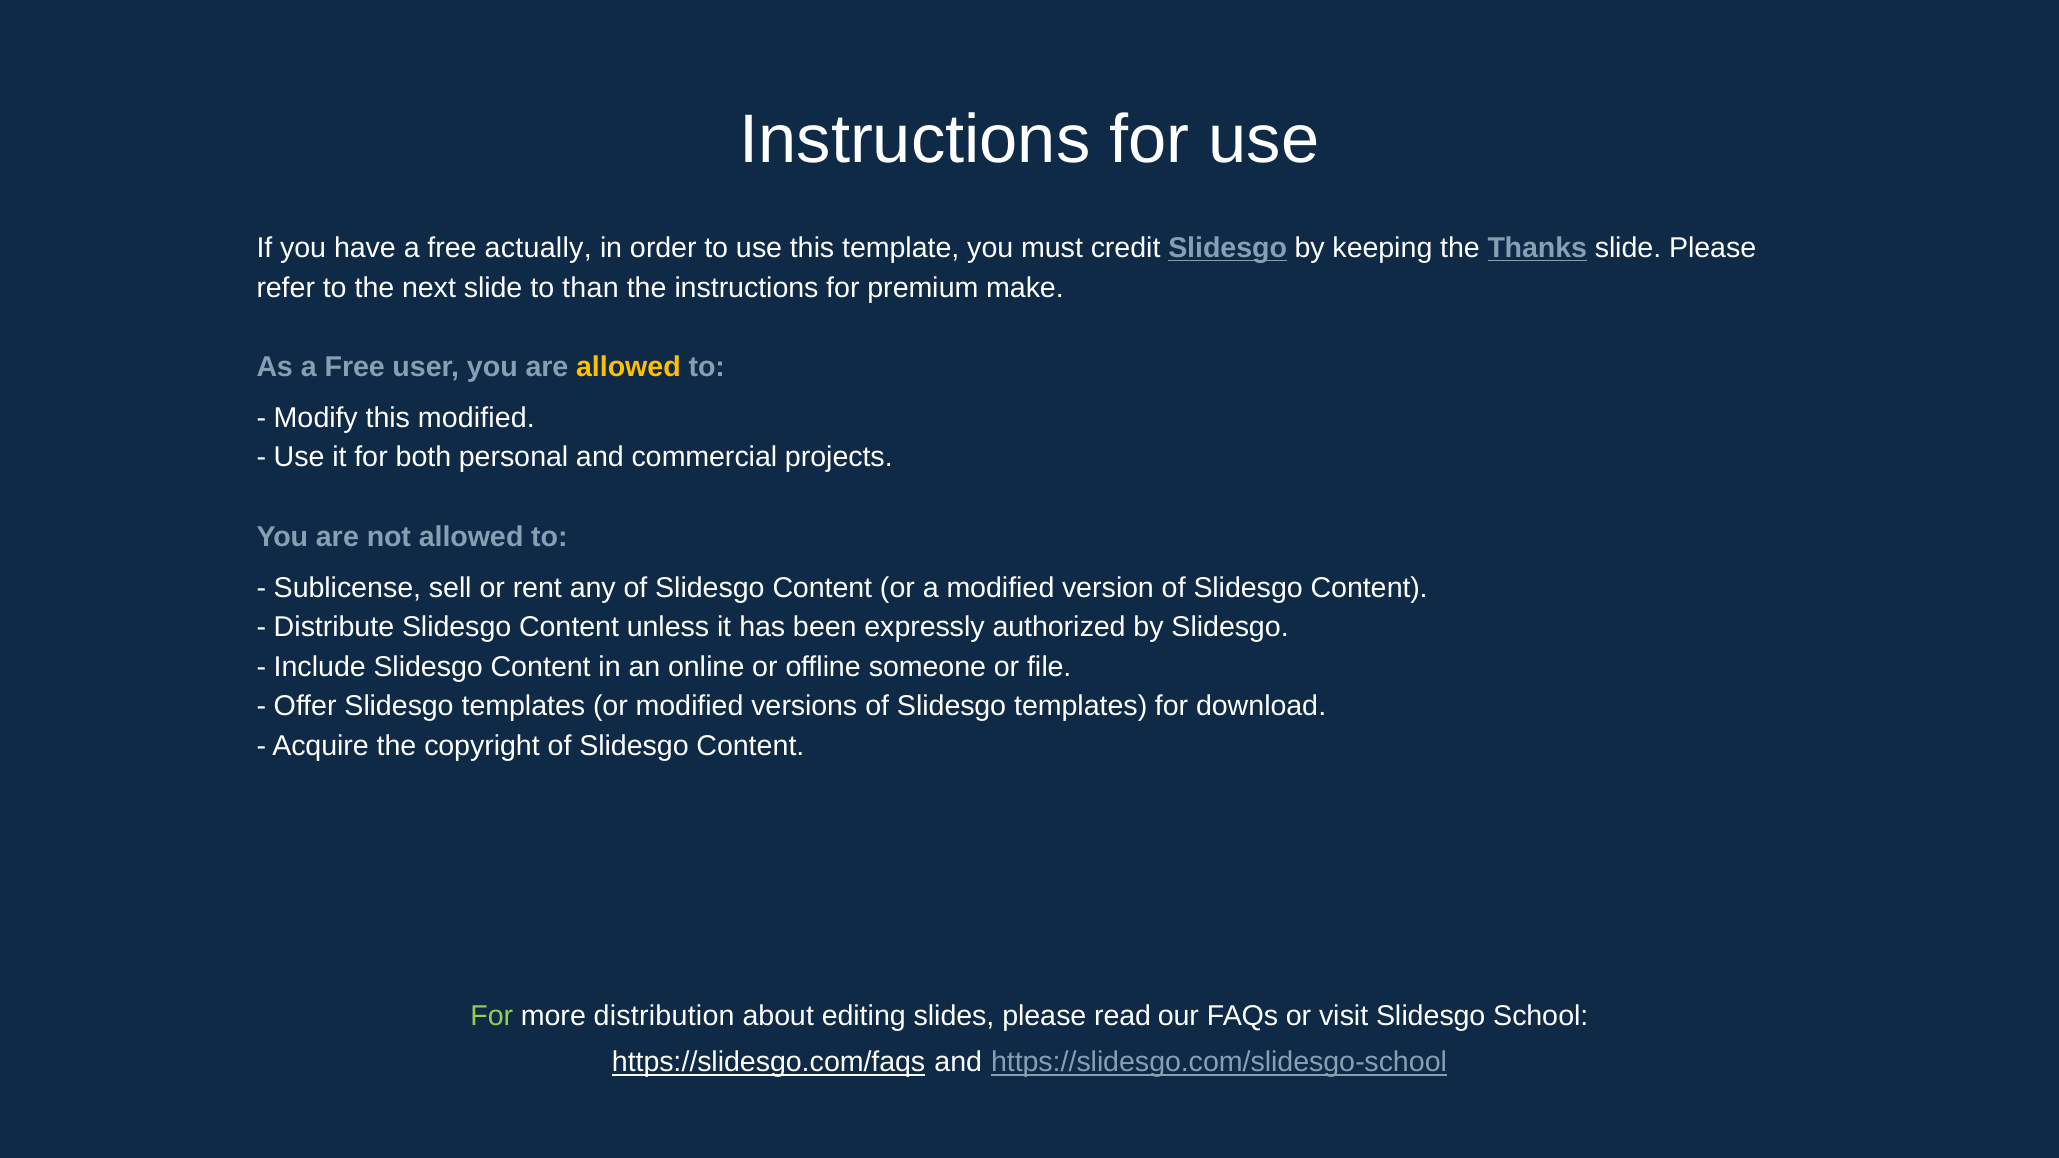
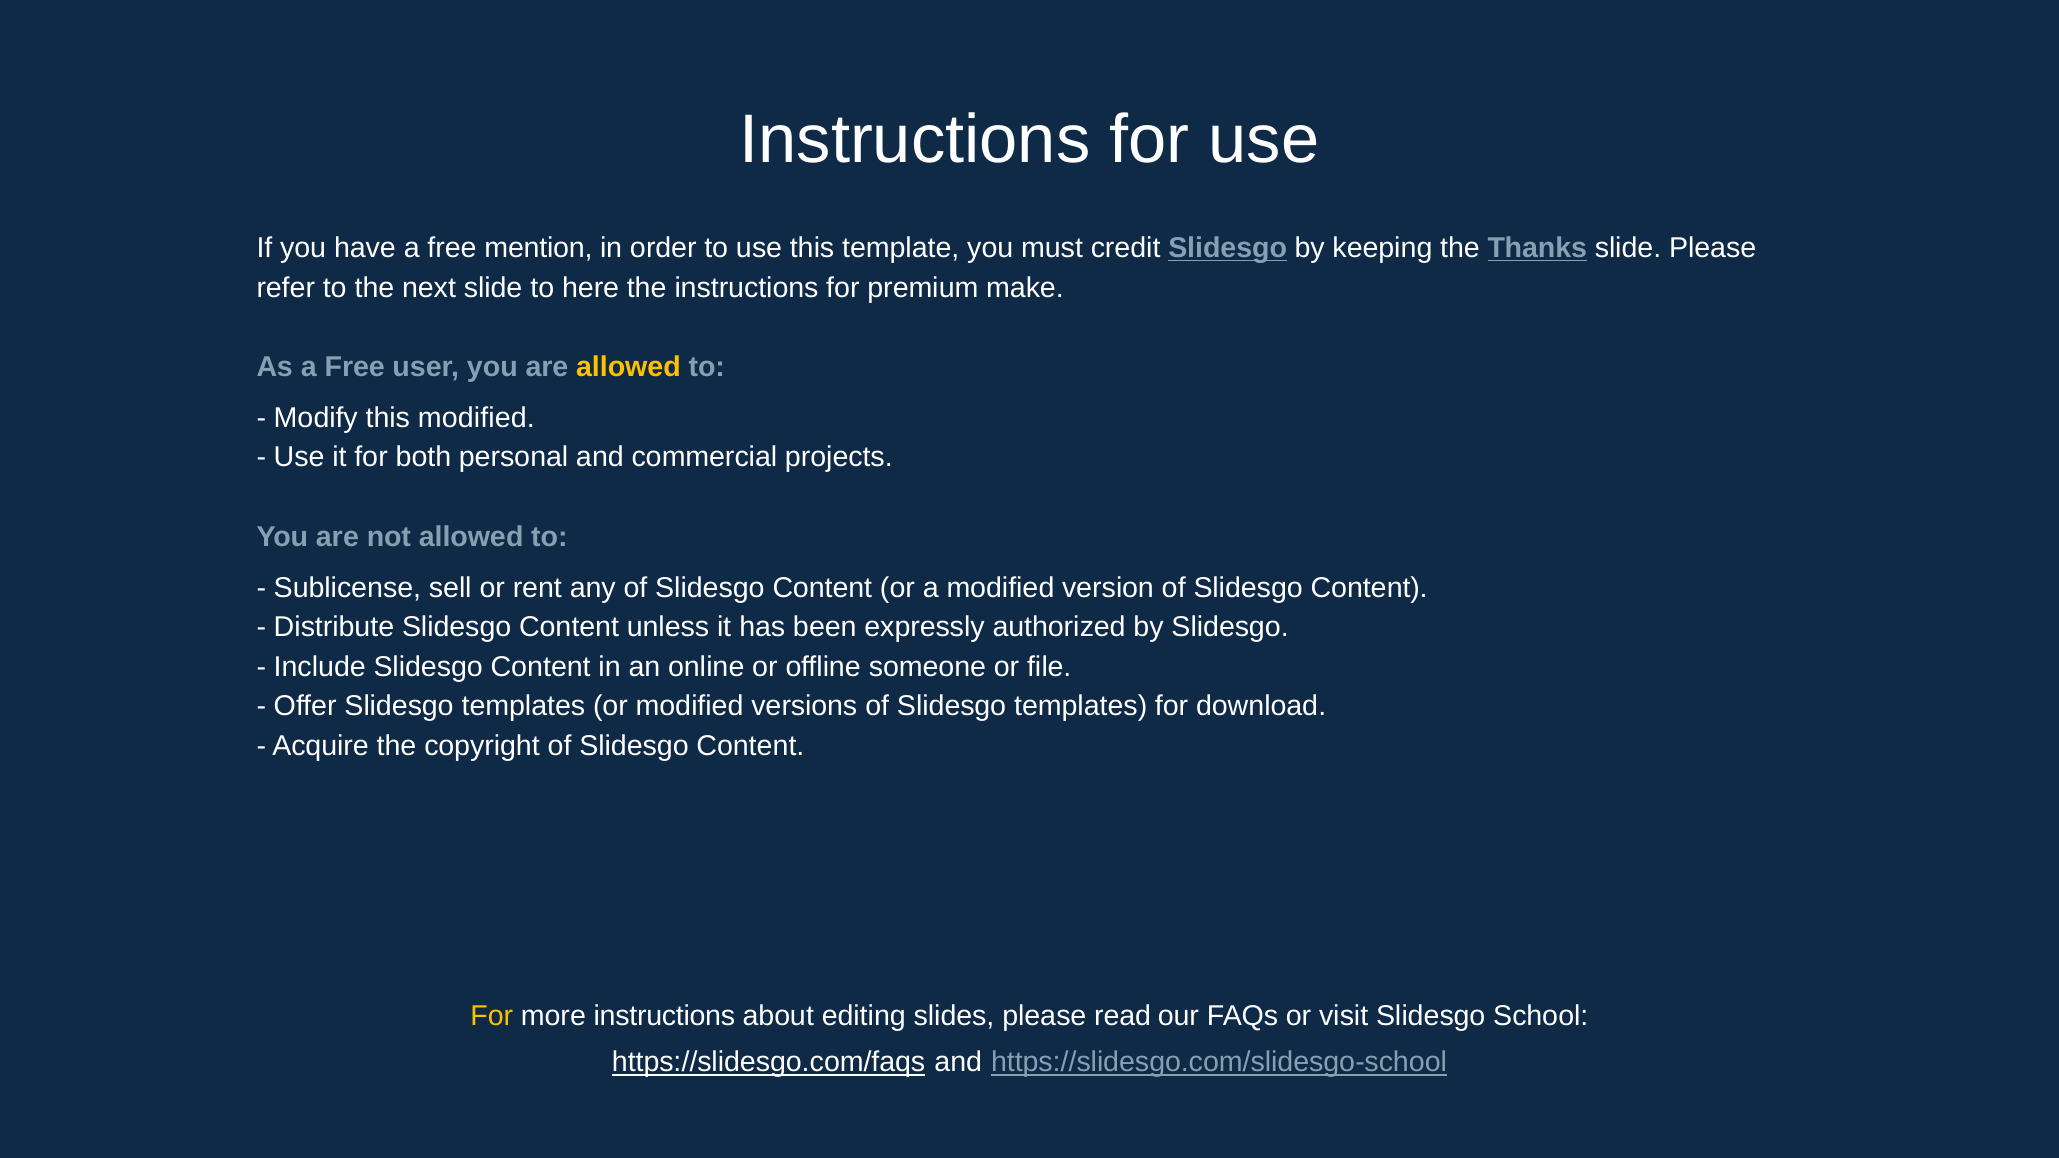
actually: actually -> mention
than: than -> here
For at (492, 1016) colour: light green -> yellow
more distribution: distribution -> instructions
